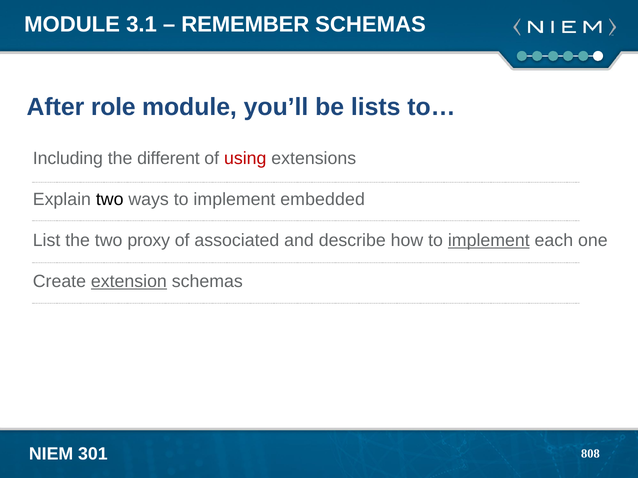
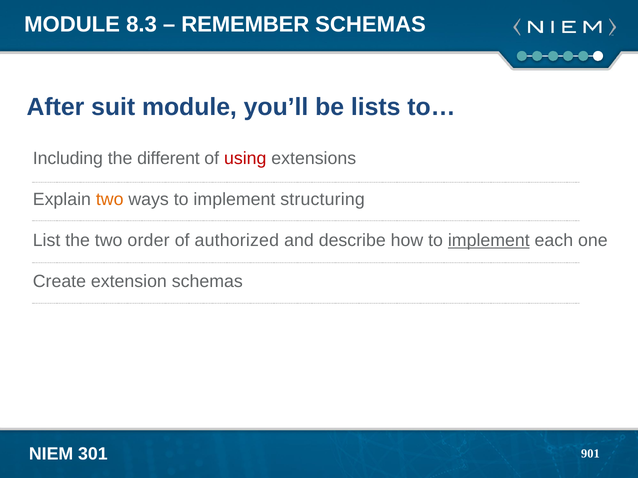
3.1: 3.1 -> 8.3
role: role -> suit
two at (110, 200) colour: black -> orange
embedded: embedded -> structuring
proxy: proxy -> order
associated: associated -> authorized
extension underline: present -> none
808: 808 -> 901
